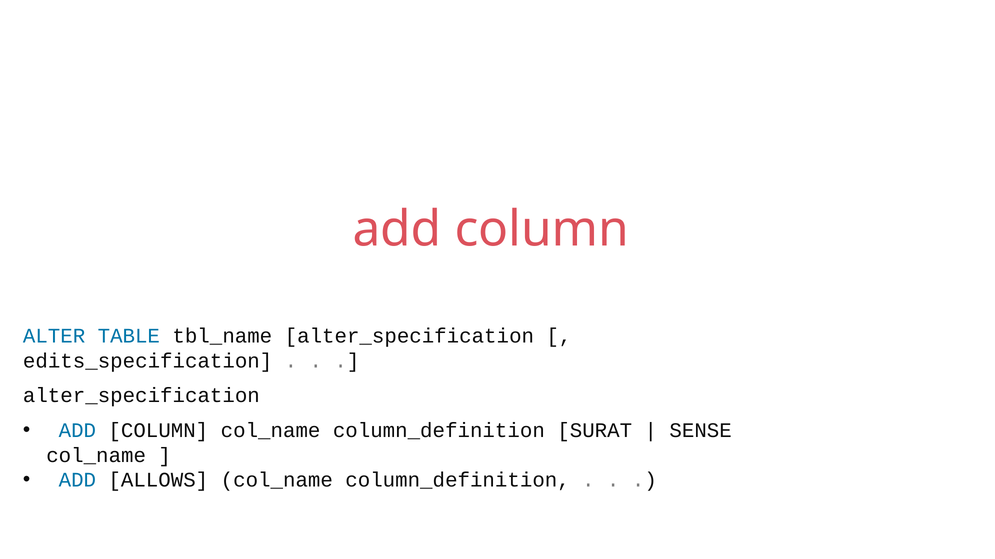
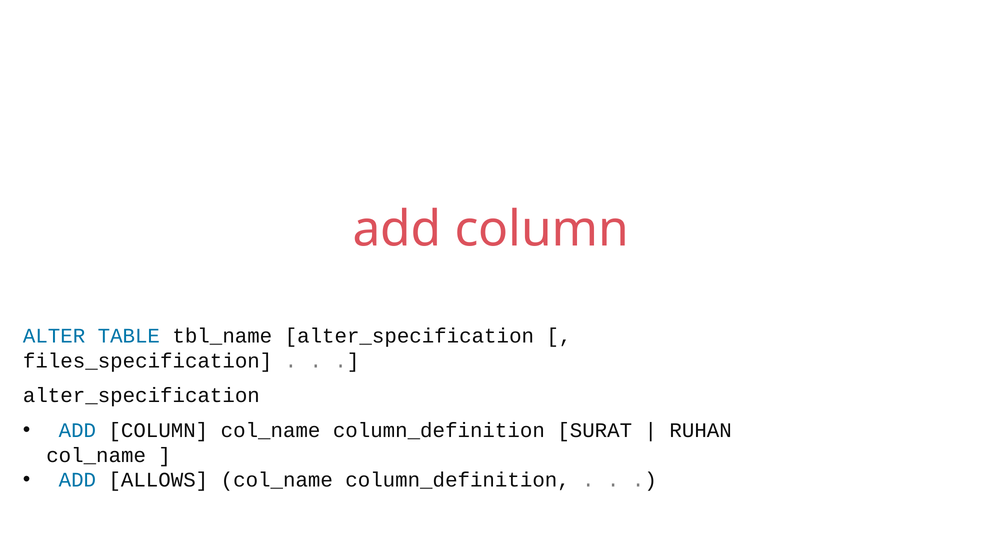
edits_specification: edits_specification -> files_specification
SENSE: SENSE -> RUHAN
